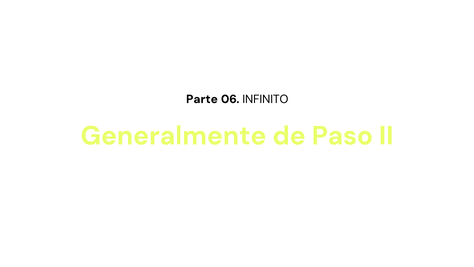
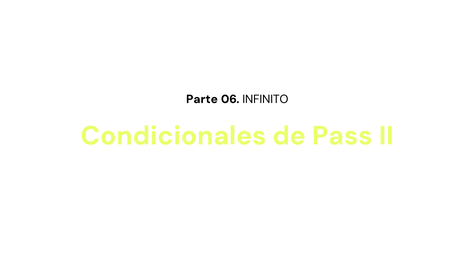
Generalmente: Generalmente -> Condicionales
Paso: Paso -> Pass
